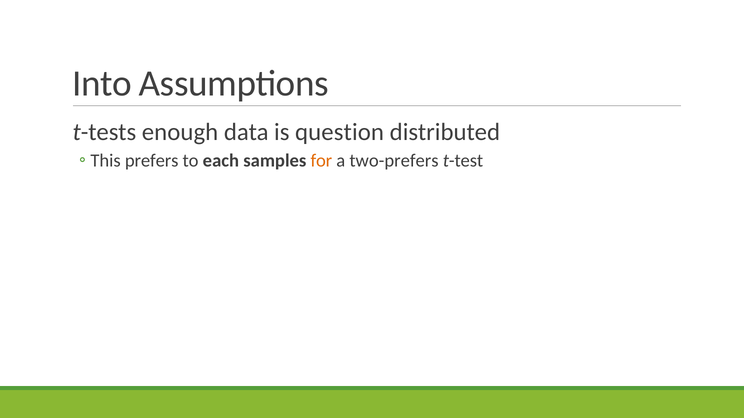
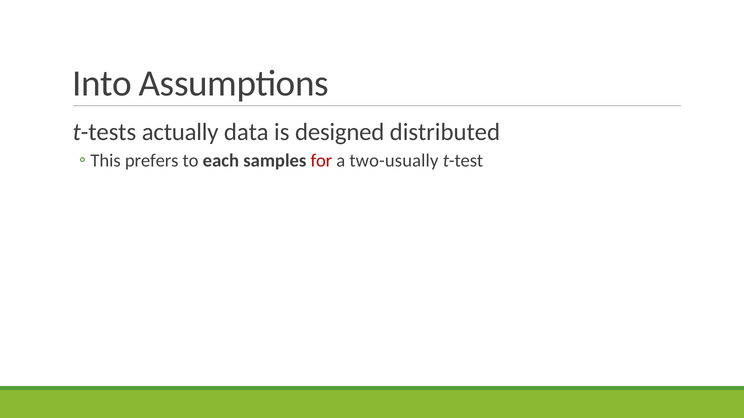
enough: enough -> actually
question: question -> designed
for colour: orange -> red
two-prefers: two-prefers -> two-usually
